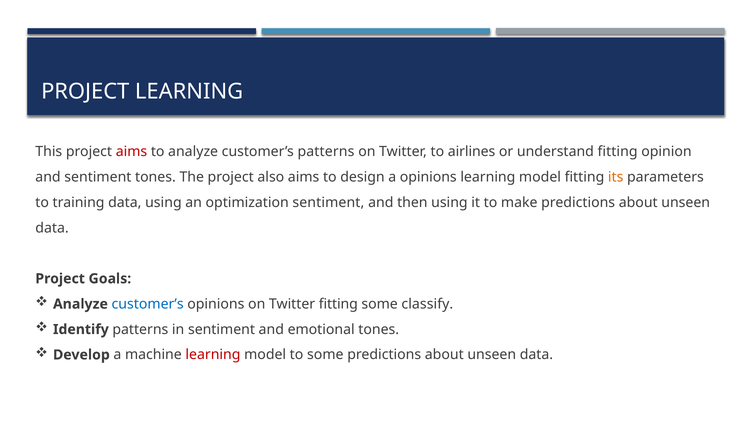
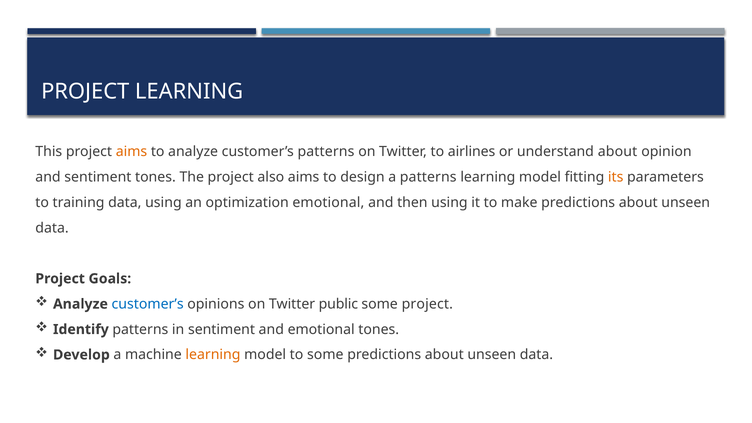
aims at (132, 152) colour: red -> orange
understand fitting: fitting -> about
a opinions: opinions -> patterns
optimization sentiment: sentiment -> emotional
Twitter fitting: fitting -> public
some classify: classify -> project
learning at (213, 355) colour: red -> orange
